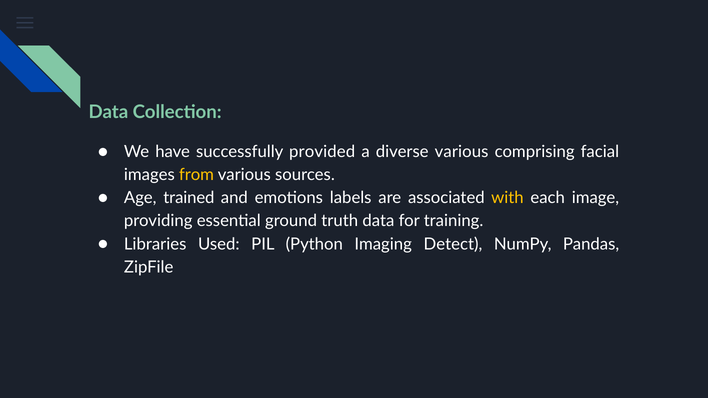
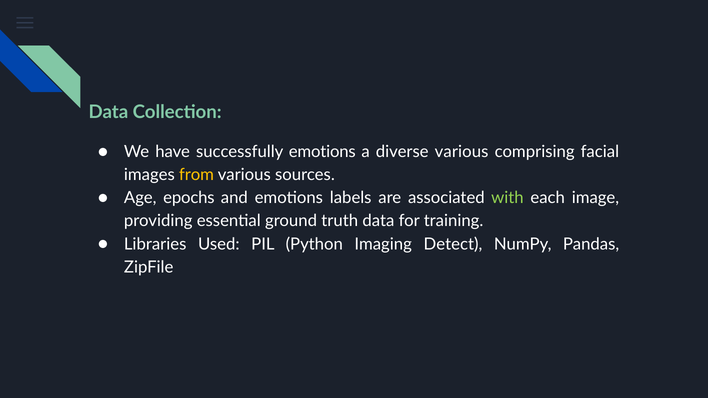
successfully provided: provided -> emotions
trained: trained -> epochs
with colour: yellow -> light green
